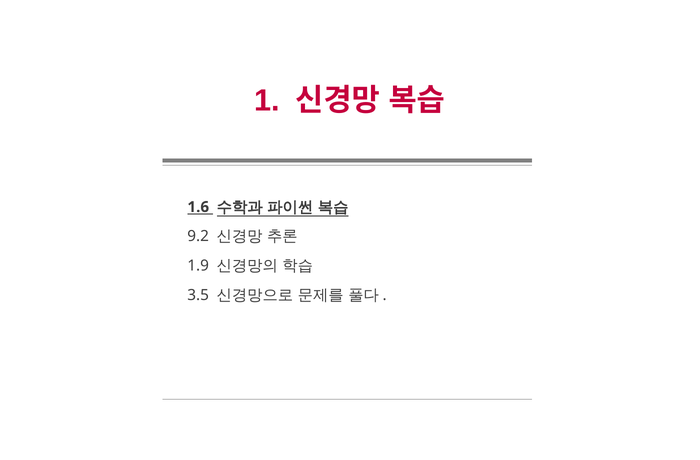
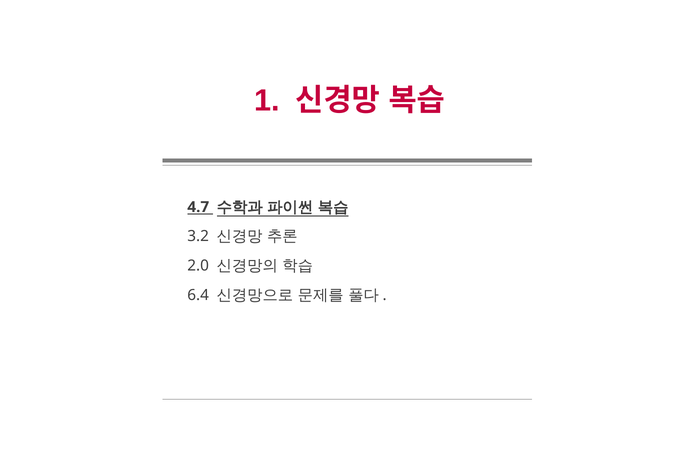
1.6: 1.6 -> 4.7
9.2: 9.2 -> 3.2
1.9: 1.9 -> 2.0
3.5: 3.5 -> 6.4
